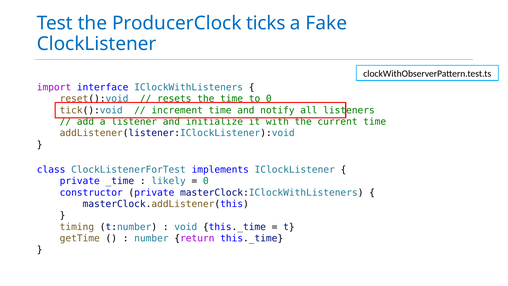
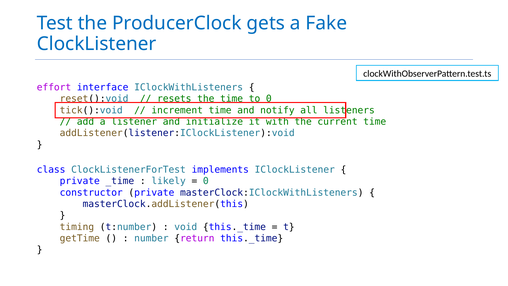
ticks: ticks -> gets
import: import -> effort
